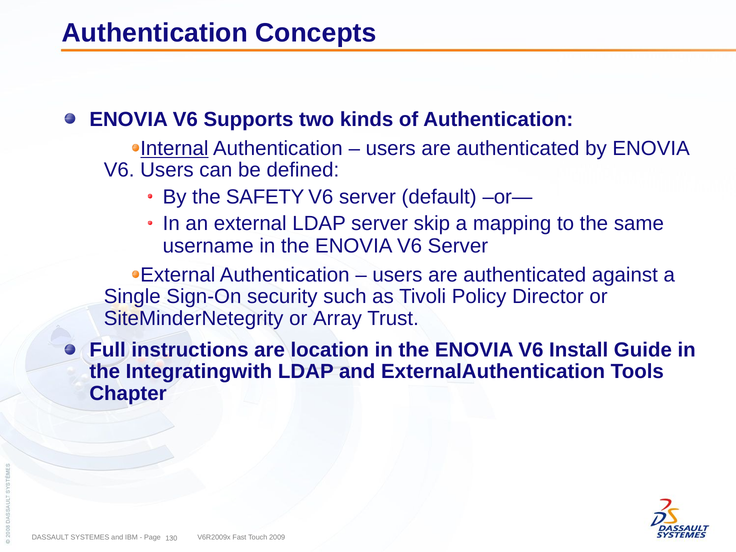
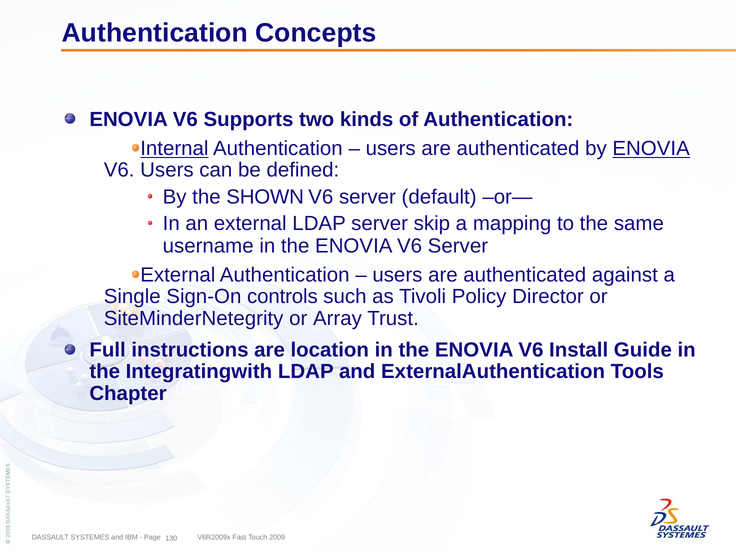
ENOVIA at (651, 149) underline: none -> present
SAFETY: SAFETY -> SHOWN
security: security -> controls
